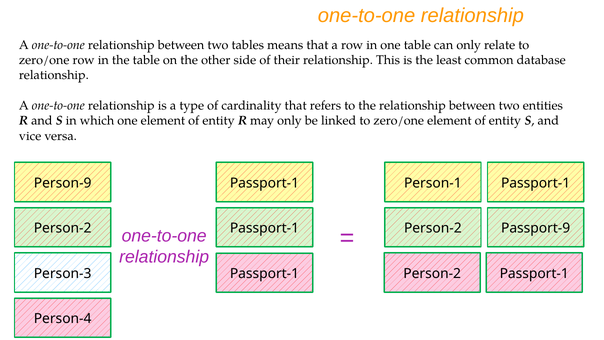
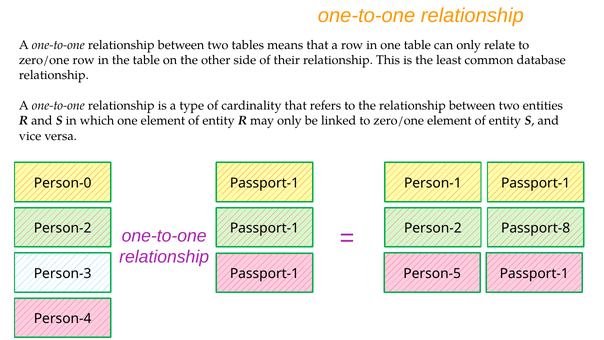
Person-9: Person-9 -> Person-0
Passport-9: Passport-9 -> Passport-8
Person-3 Passport-1 Person-2: Person-2 -> Person-5
